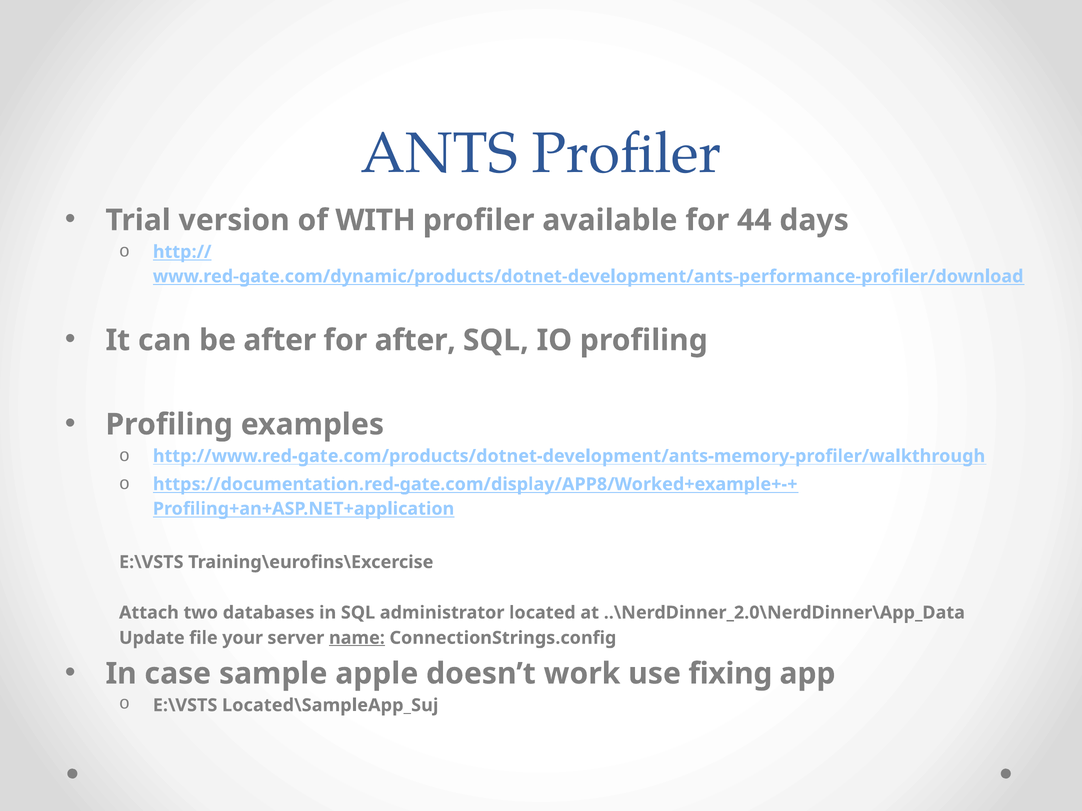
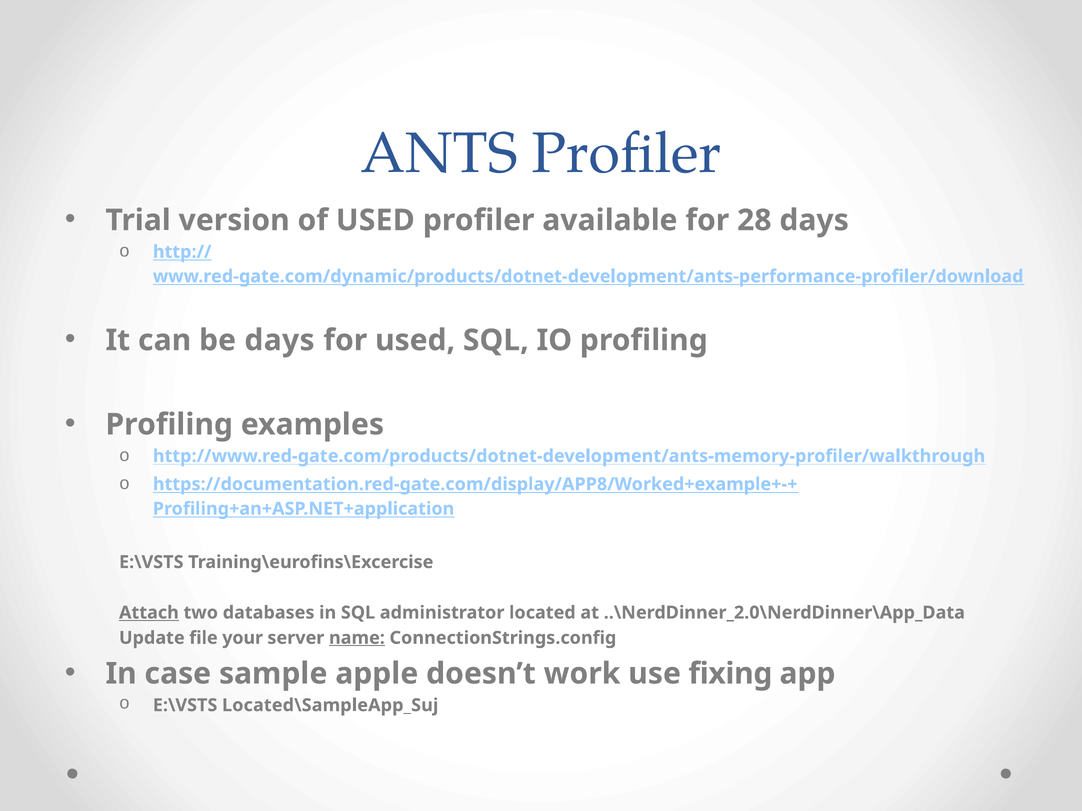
of WITH: WITH -> USED
44: 44 -> 28
be after: after -> days
for after: after -> used
Attach underline: none -> present
